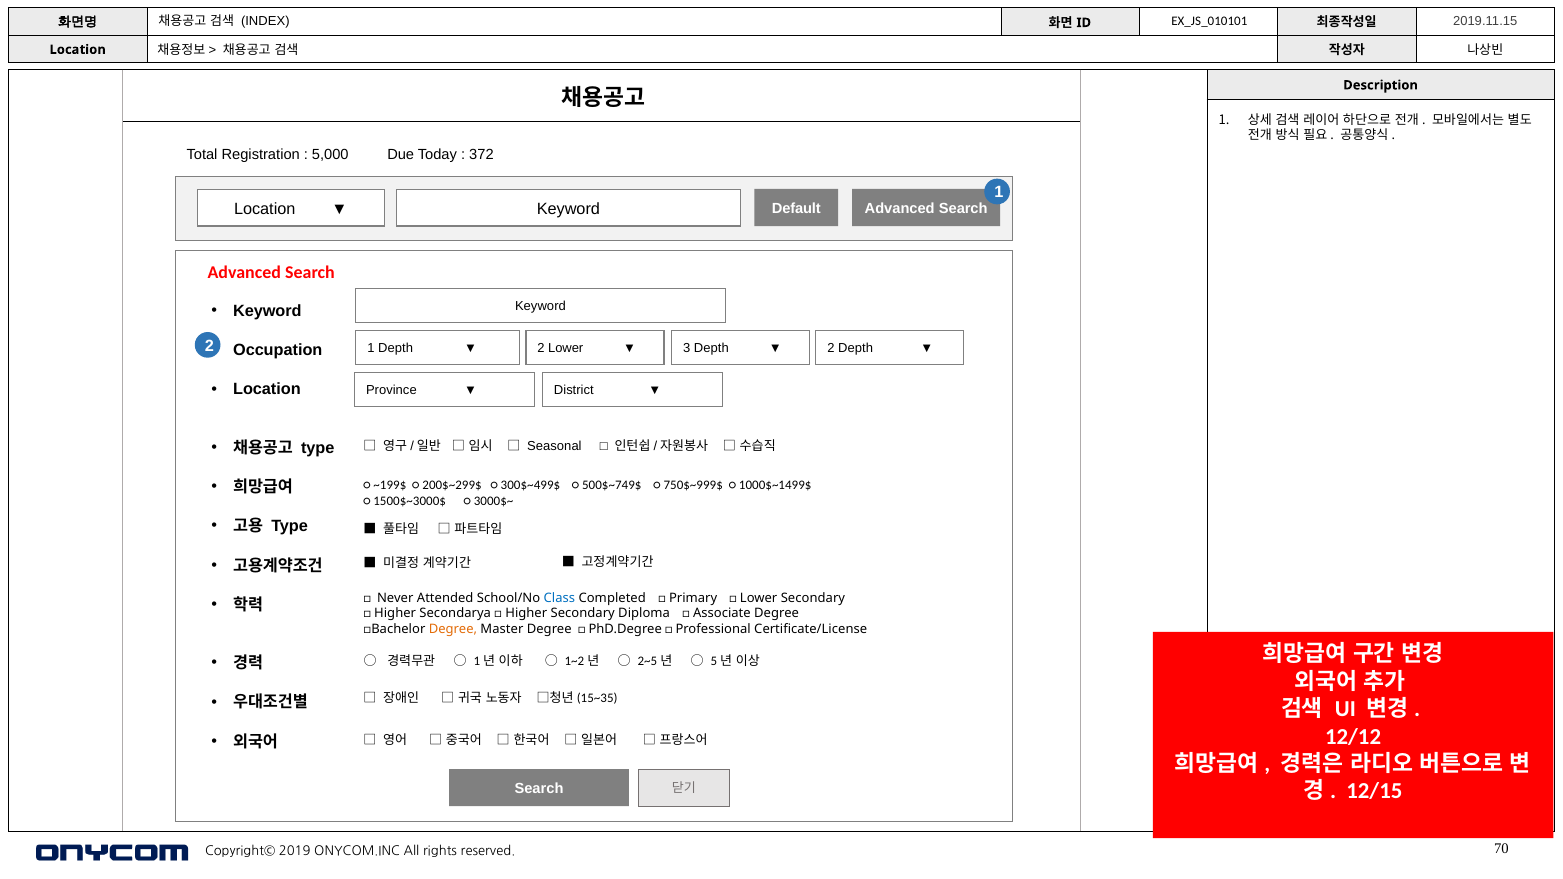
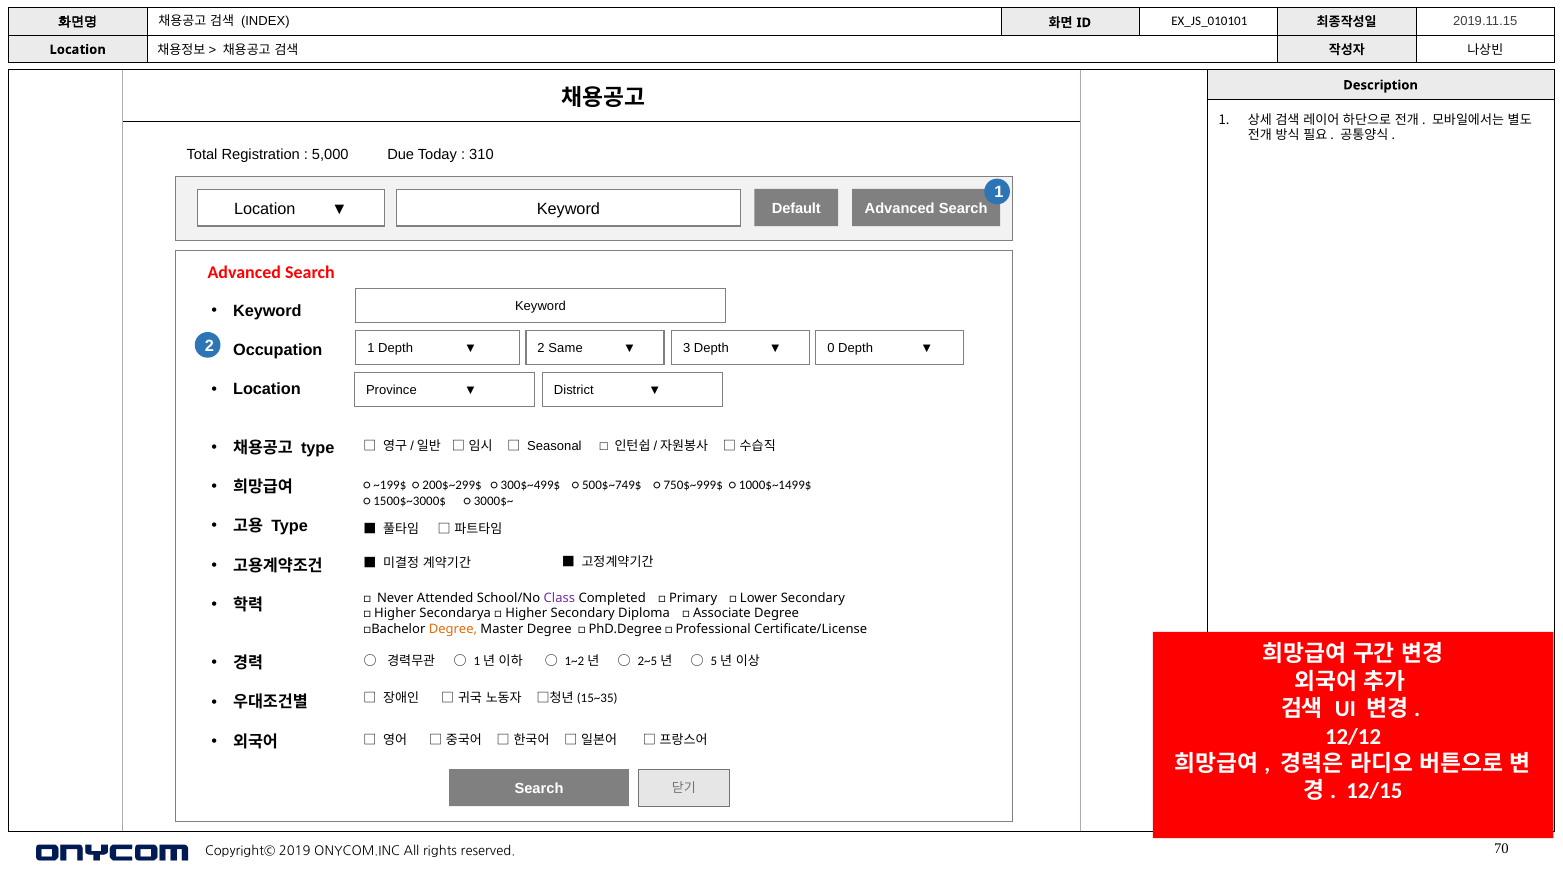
372: 372 -> 310
2 Lower: Lower -> Same
2 at (831, 349): 2 -> 0
Class colour: blue -> purple
